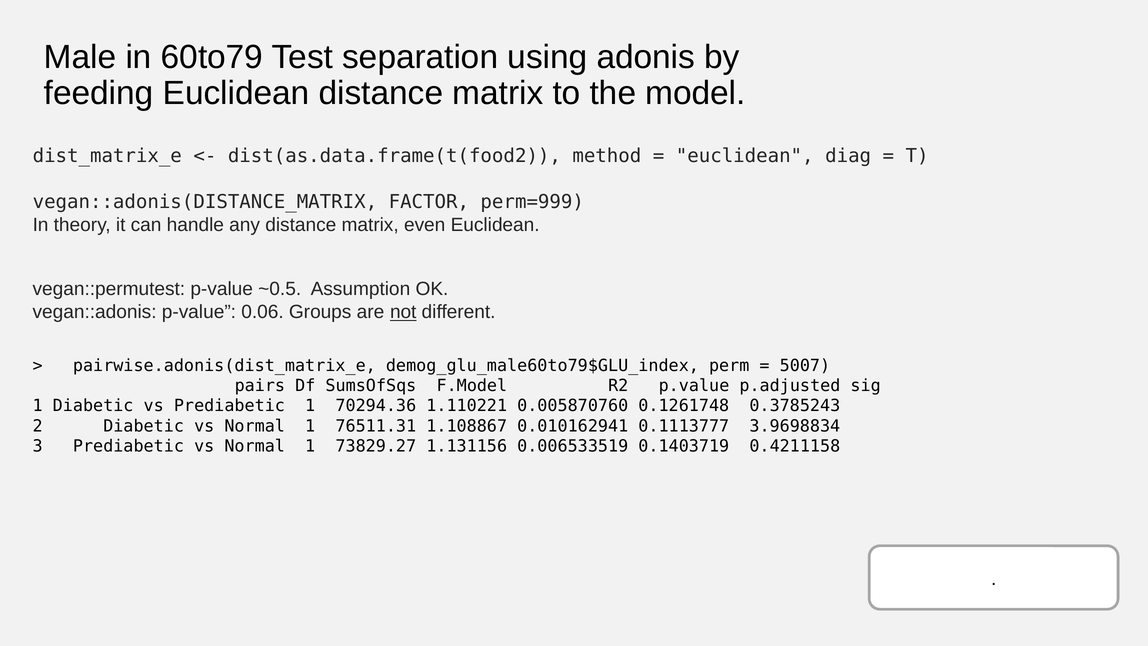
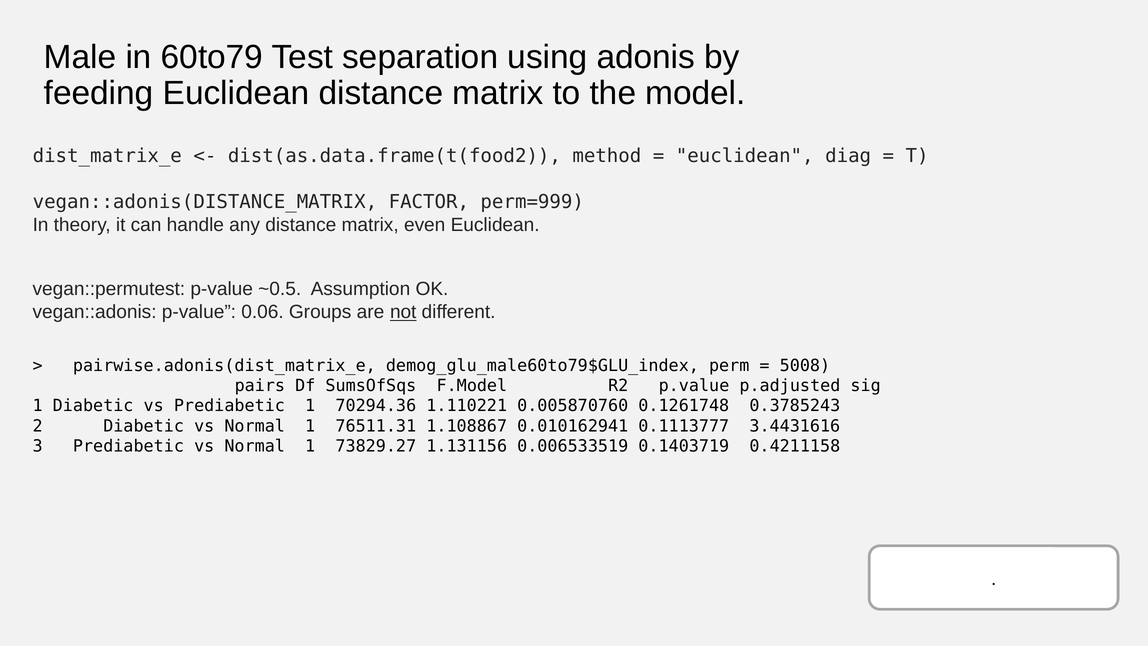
5007: 5007 -> 5008
3.9698834: 3.9698834 -> 3.4431616
